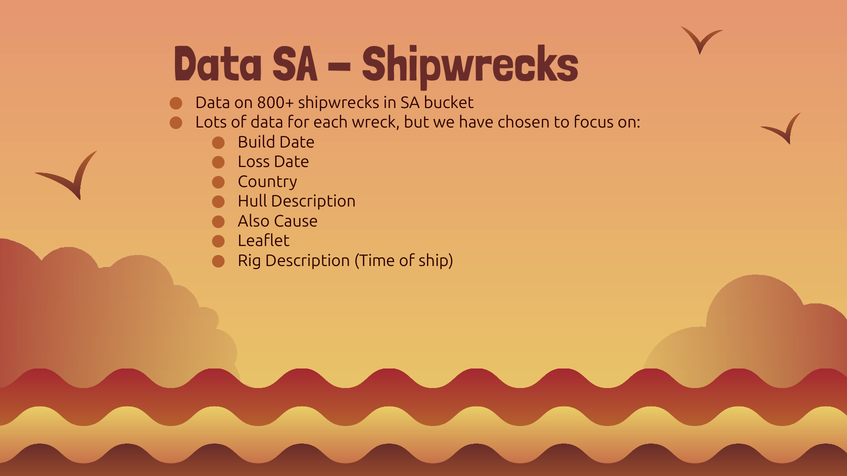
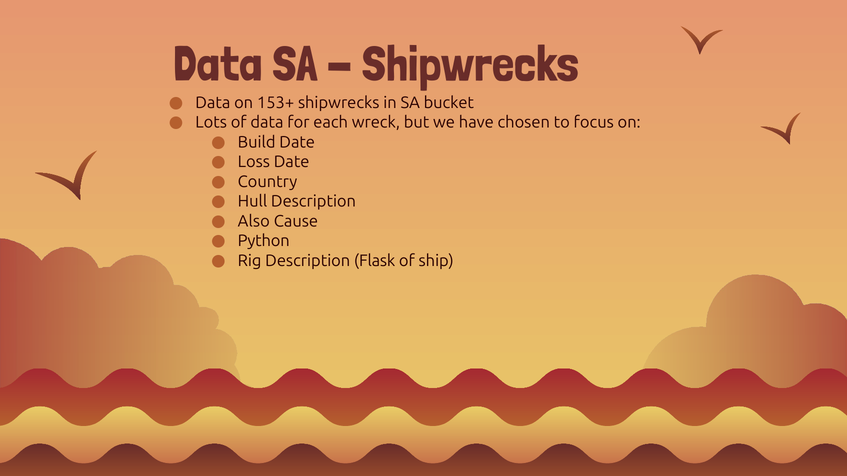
800+: 800+ -> 153+
Leaflet: Leaflet -> Python
Time: Time -> Flask
